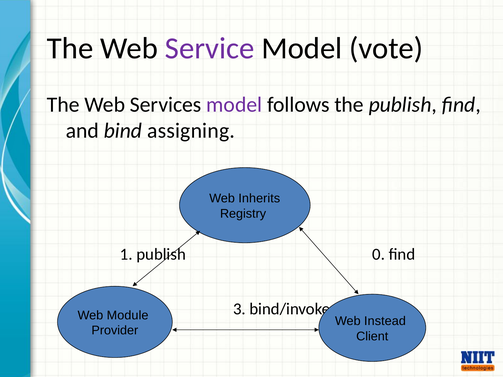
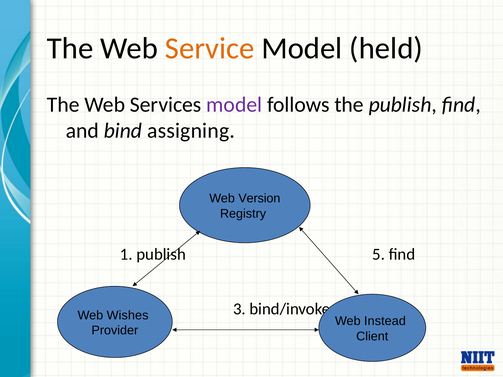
Service colour: purple -> orange
vote: vote -> held
Inherits: Inherits -> Version
0: 0 -> 5
Module: Module -> Wishes
